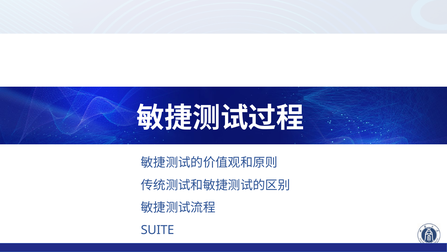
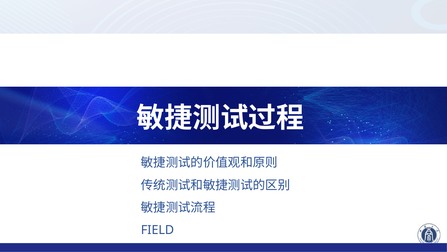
SUITE: SUITE -> FIELD
